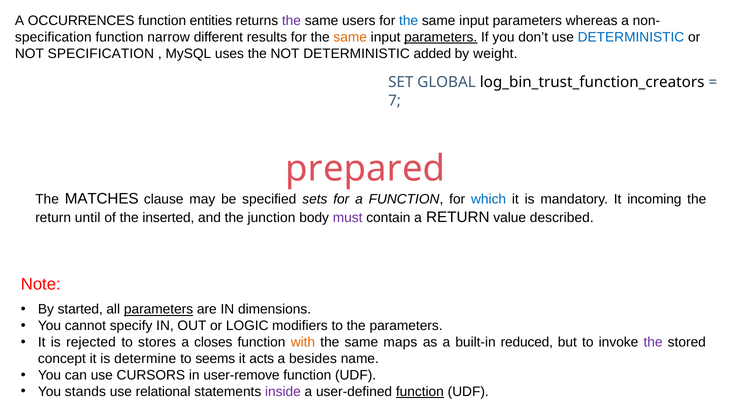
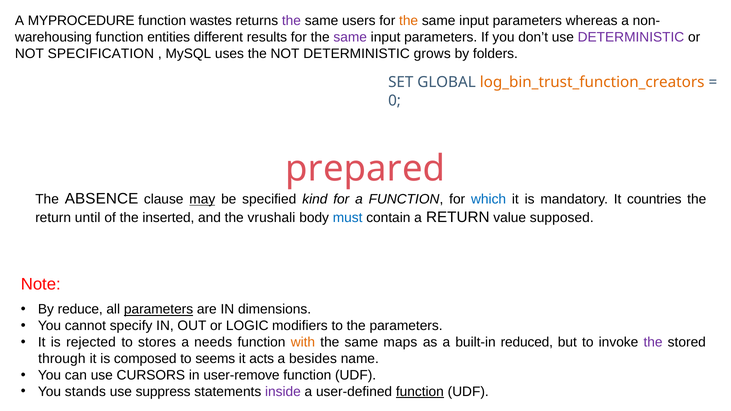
OCCURRENCES: OCCURRENCES -> MYPROCEDURE
entities: entities -> wastes
the at (409, 21) colour: blue -> orange
specification at (53, 37): specification -> warehousing
narrow: narrow -> entities
same at (350, 37) colour: orange -> purple
parameters at (441, 37) underline: present -> none
DETERMINISTIC at (631, 37) colour: blue -> purple
added: added -> grows
weight: weight -> folders
log_bin_trust_function_creators colour: black -> orange
7: 7 -> 0
MATCHES: MATCHES -> ABSENCE
may underline: none -> present
sets: sets -> kind
incoming: incoming -> countries
junction: junction -> vrushali
must colour: purple -> blue
described: described -> supposed
started: started -> reduce
closes: closes -> needs
concept: concept -> through
determine: determine -> composed
relational: relational -> suppress
